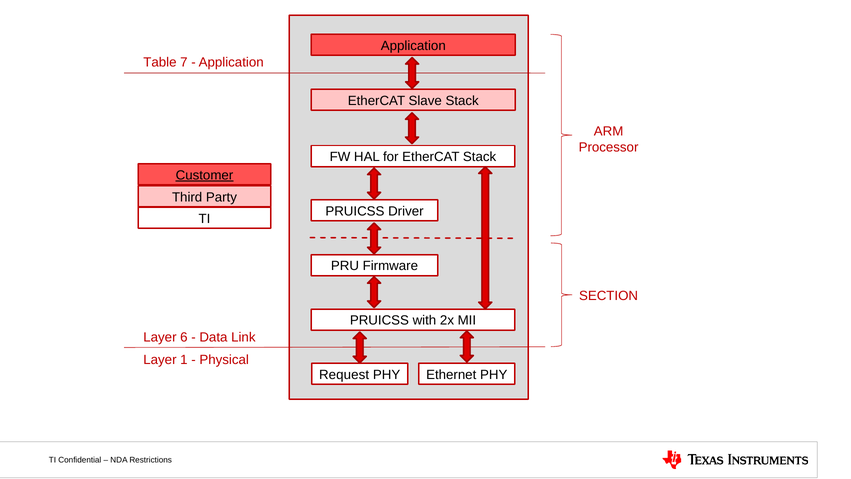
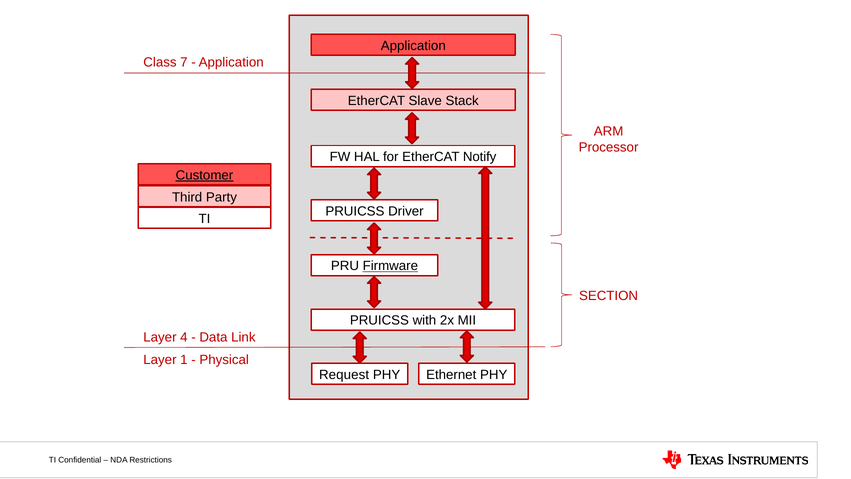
Table: Table -> Class
EtherCAT Stack: Stack -> Notify
Firmware underline: none -> present
6: 6 -> 4
